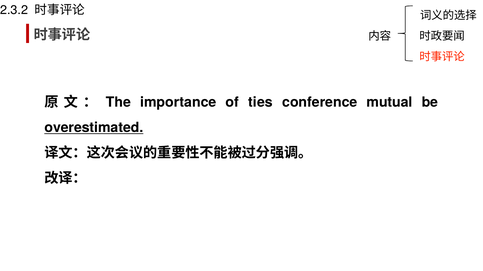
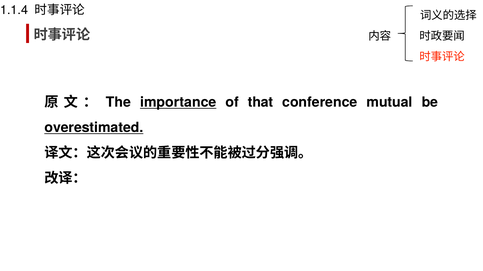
2.3.2: 2.3.2 -> 1.1.4
importance underline: none -> present
ties: ties -> that
